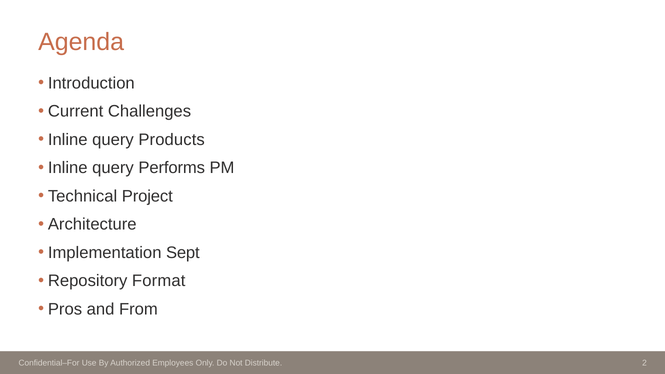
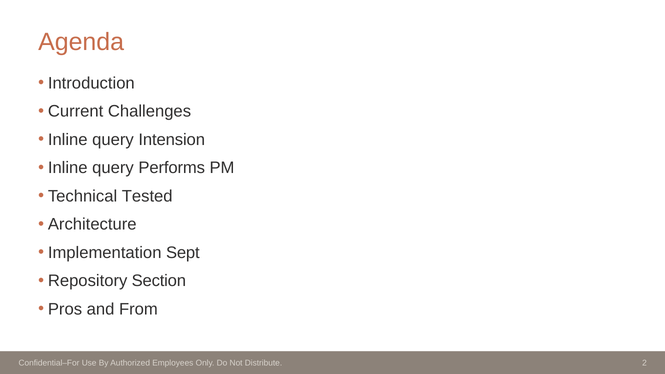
Products: Products -> Intension
Project: Project -> Tested
Format: Format -> Section
